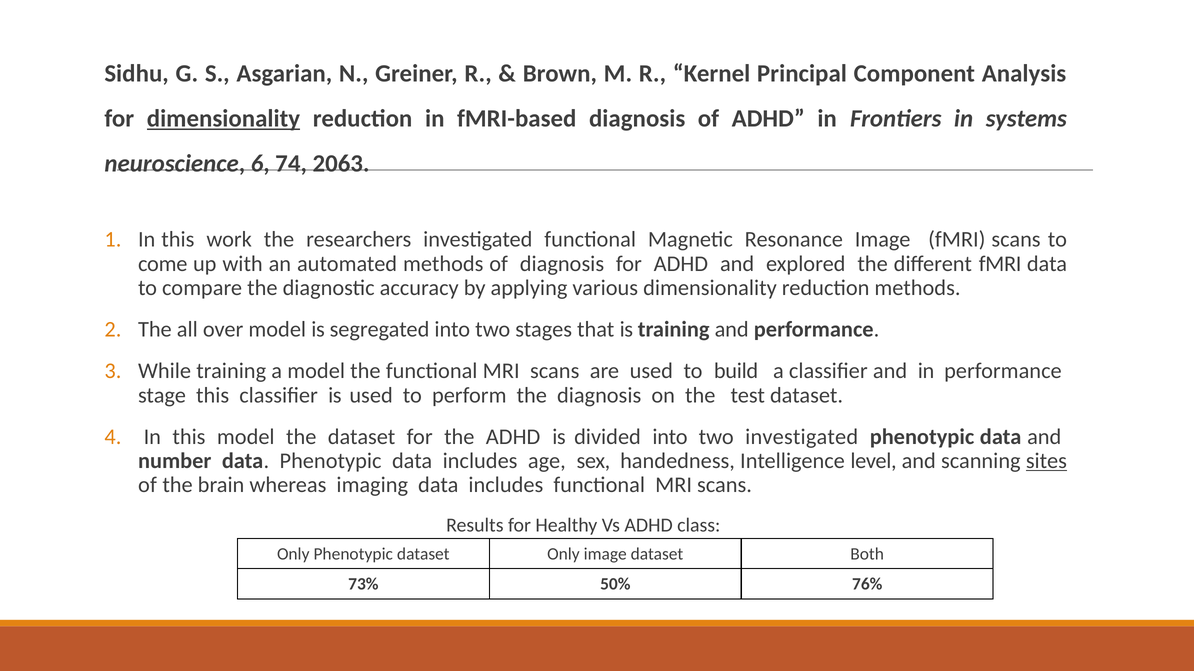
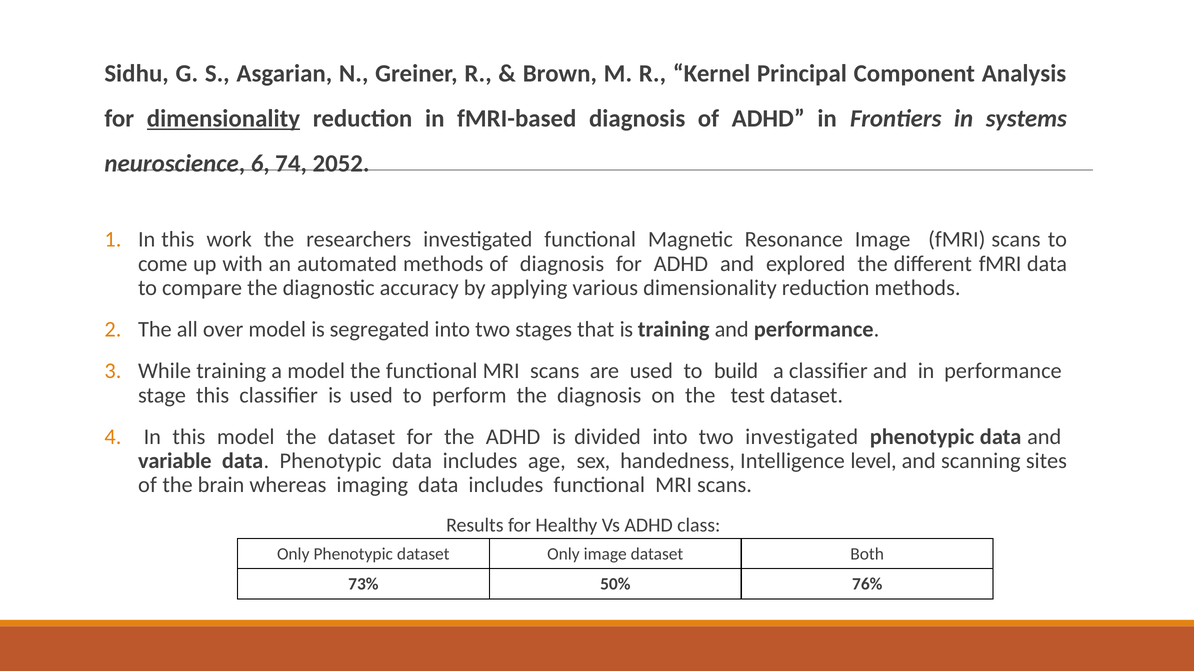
2063: 2063 -> 2052
number: number -> variable
sites underline: present -> none
